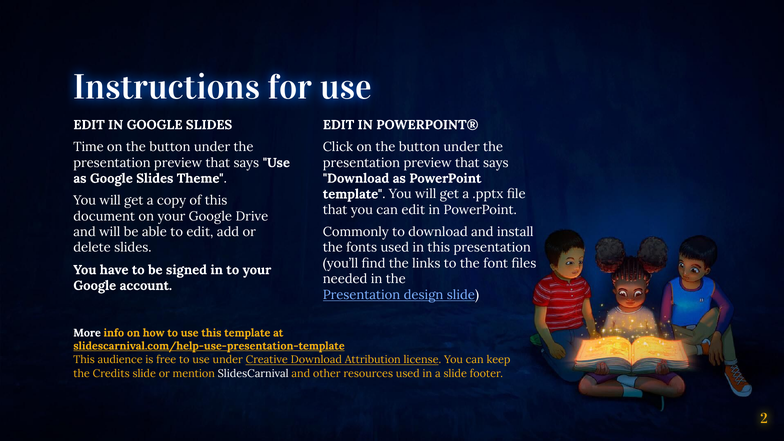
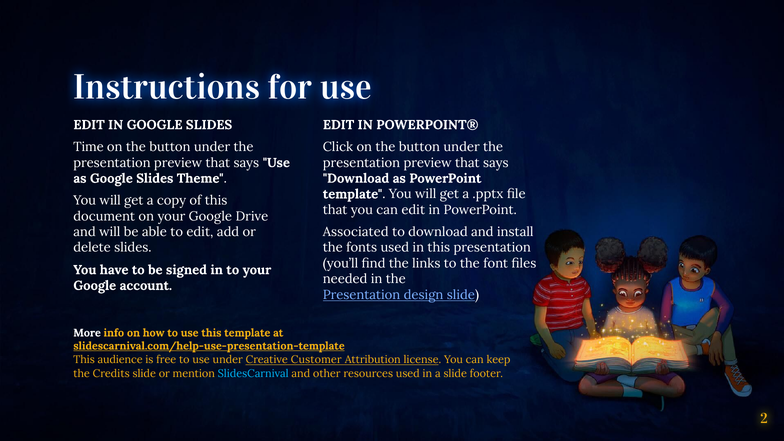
Commonly: Commonly -> Associated
Creative Download: Download -> Customer
SlidesCarnival colour: white -> light blue
